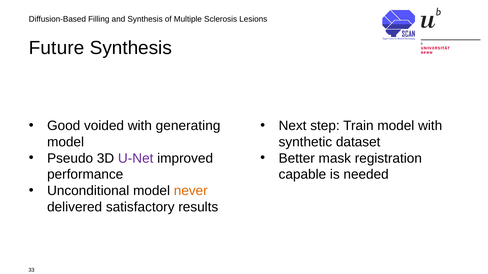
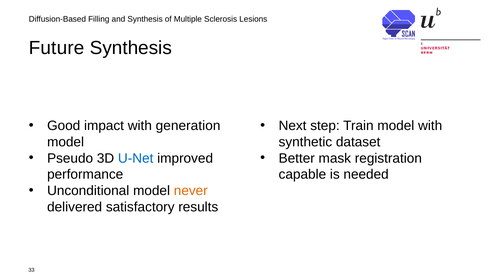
voided: voided -> impact
generating: generating -> generation
U-Net colour: purple -> blue
